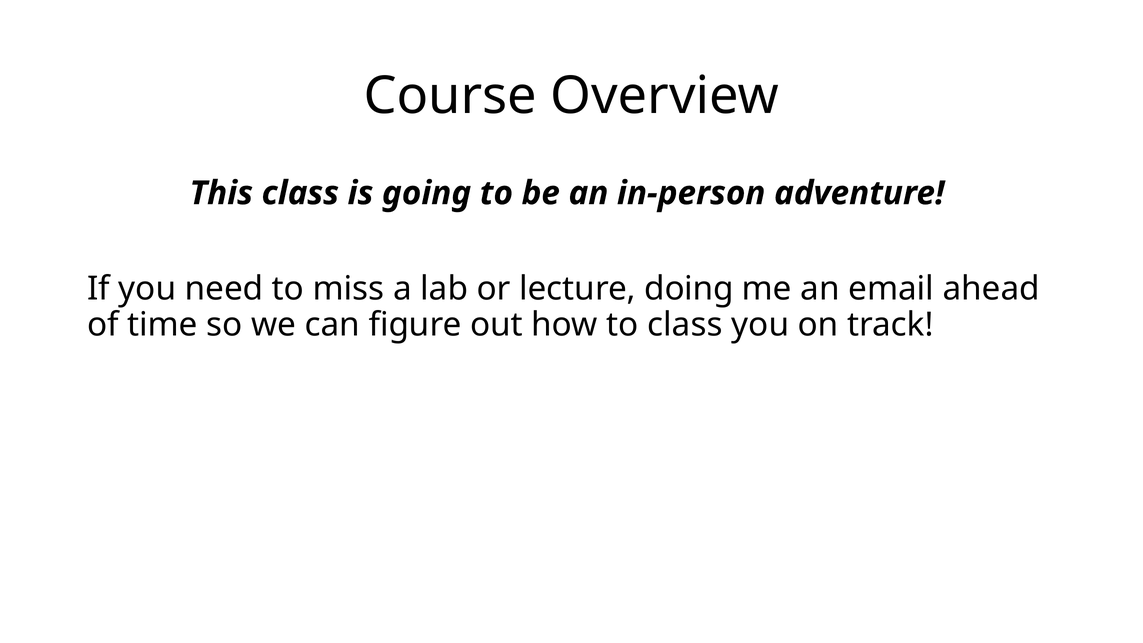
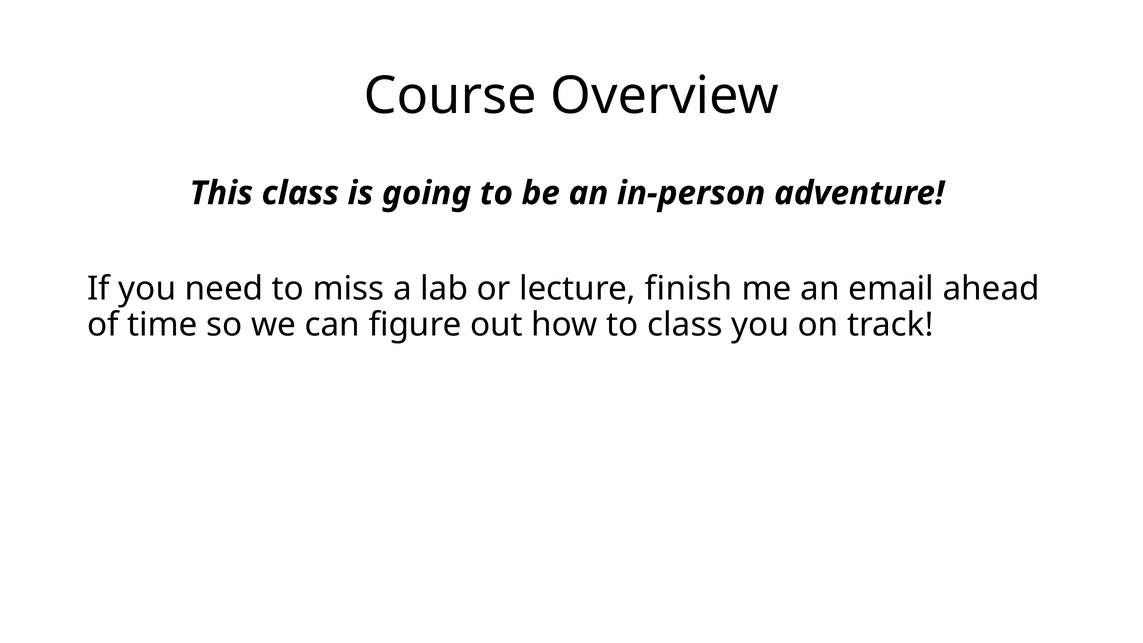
doing: doing -> finish
